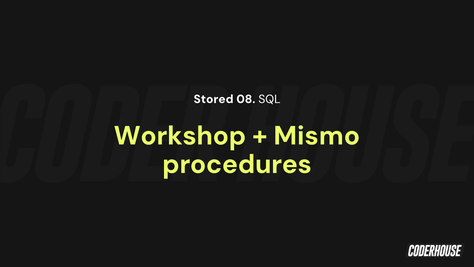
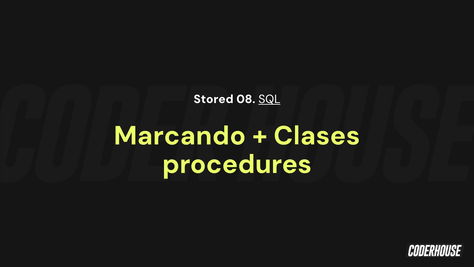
SQL underline: none -> present
Workshop: Workshop -> Marcando
Mismo: Mismo -> Clases
